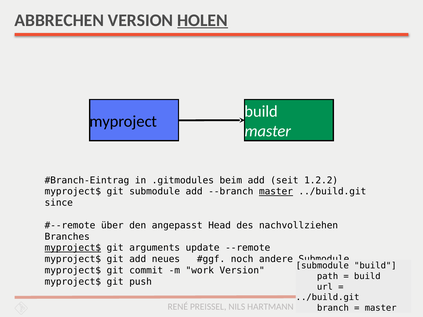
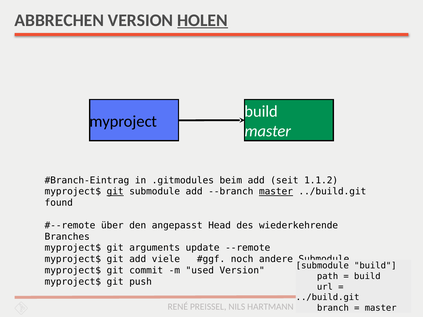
1.2.2: 1.2.2 -> 1.1.2
git at (115, 192) underline: none -> present
since: since -> found
nachvollziehen: nachvollziehen -> wiederkehrende
myproject$ at (73, 248) underline: present -> none
neues: neues -> viele
work: work -> used
